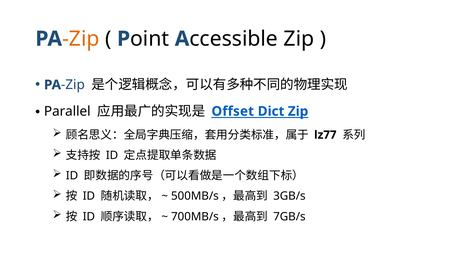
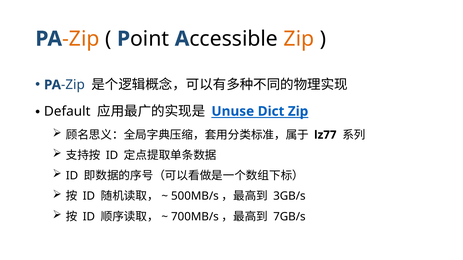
Zip at (299, 39) colour: black -> orange
Parallel: Parallel -> Default
Offset: Offset -> Unuse
